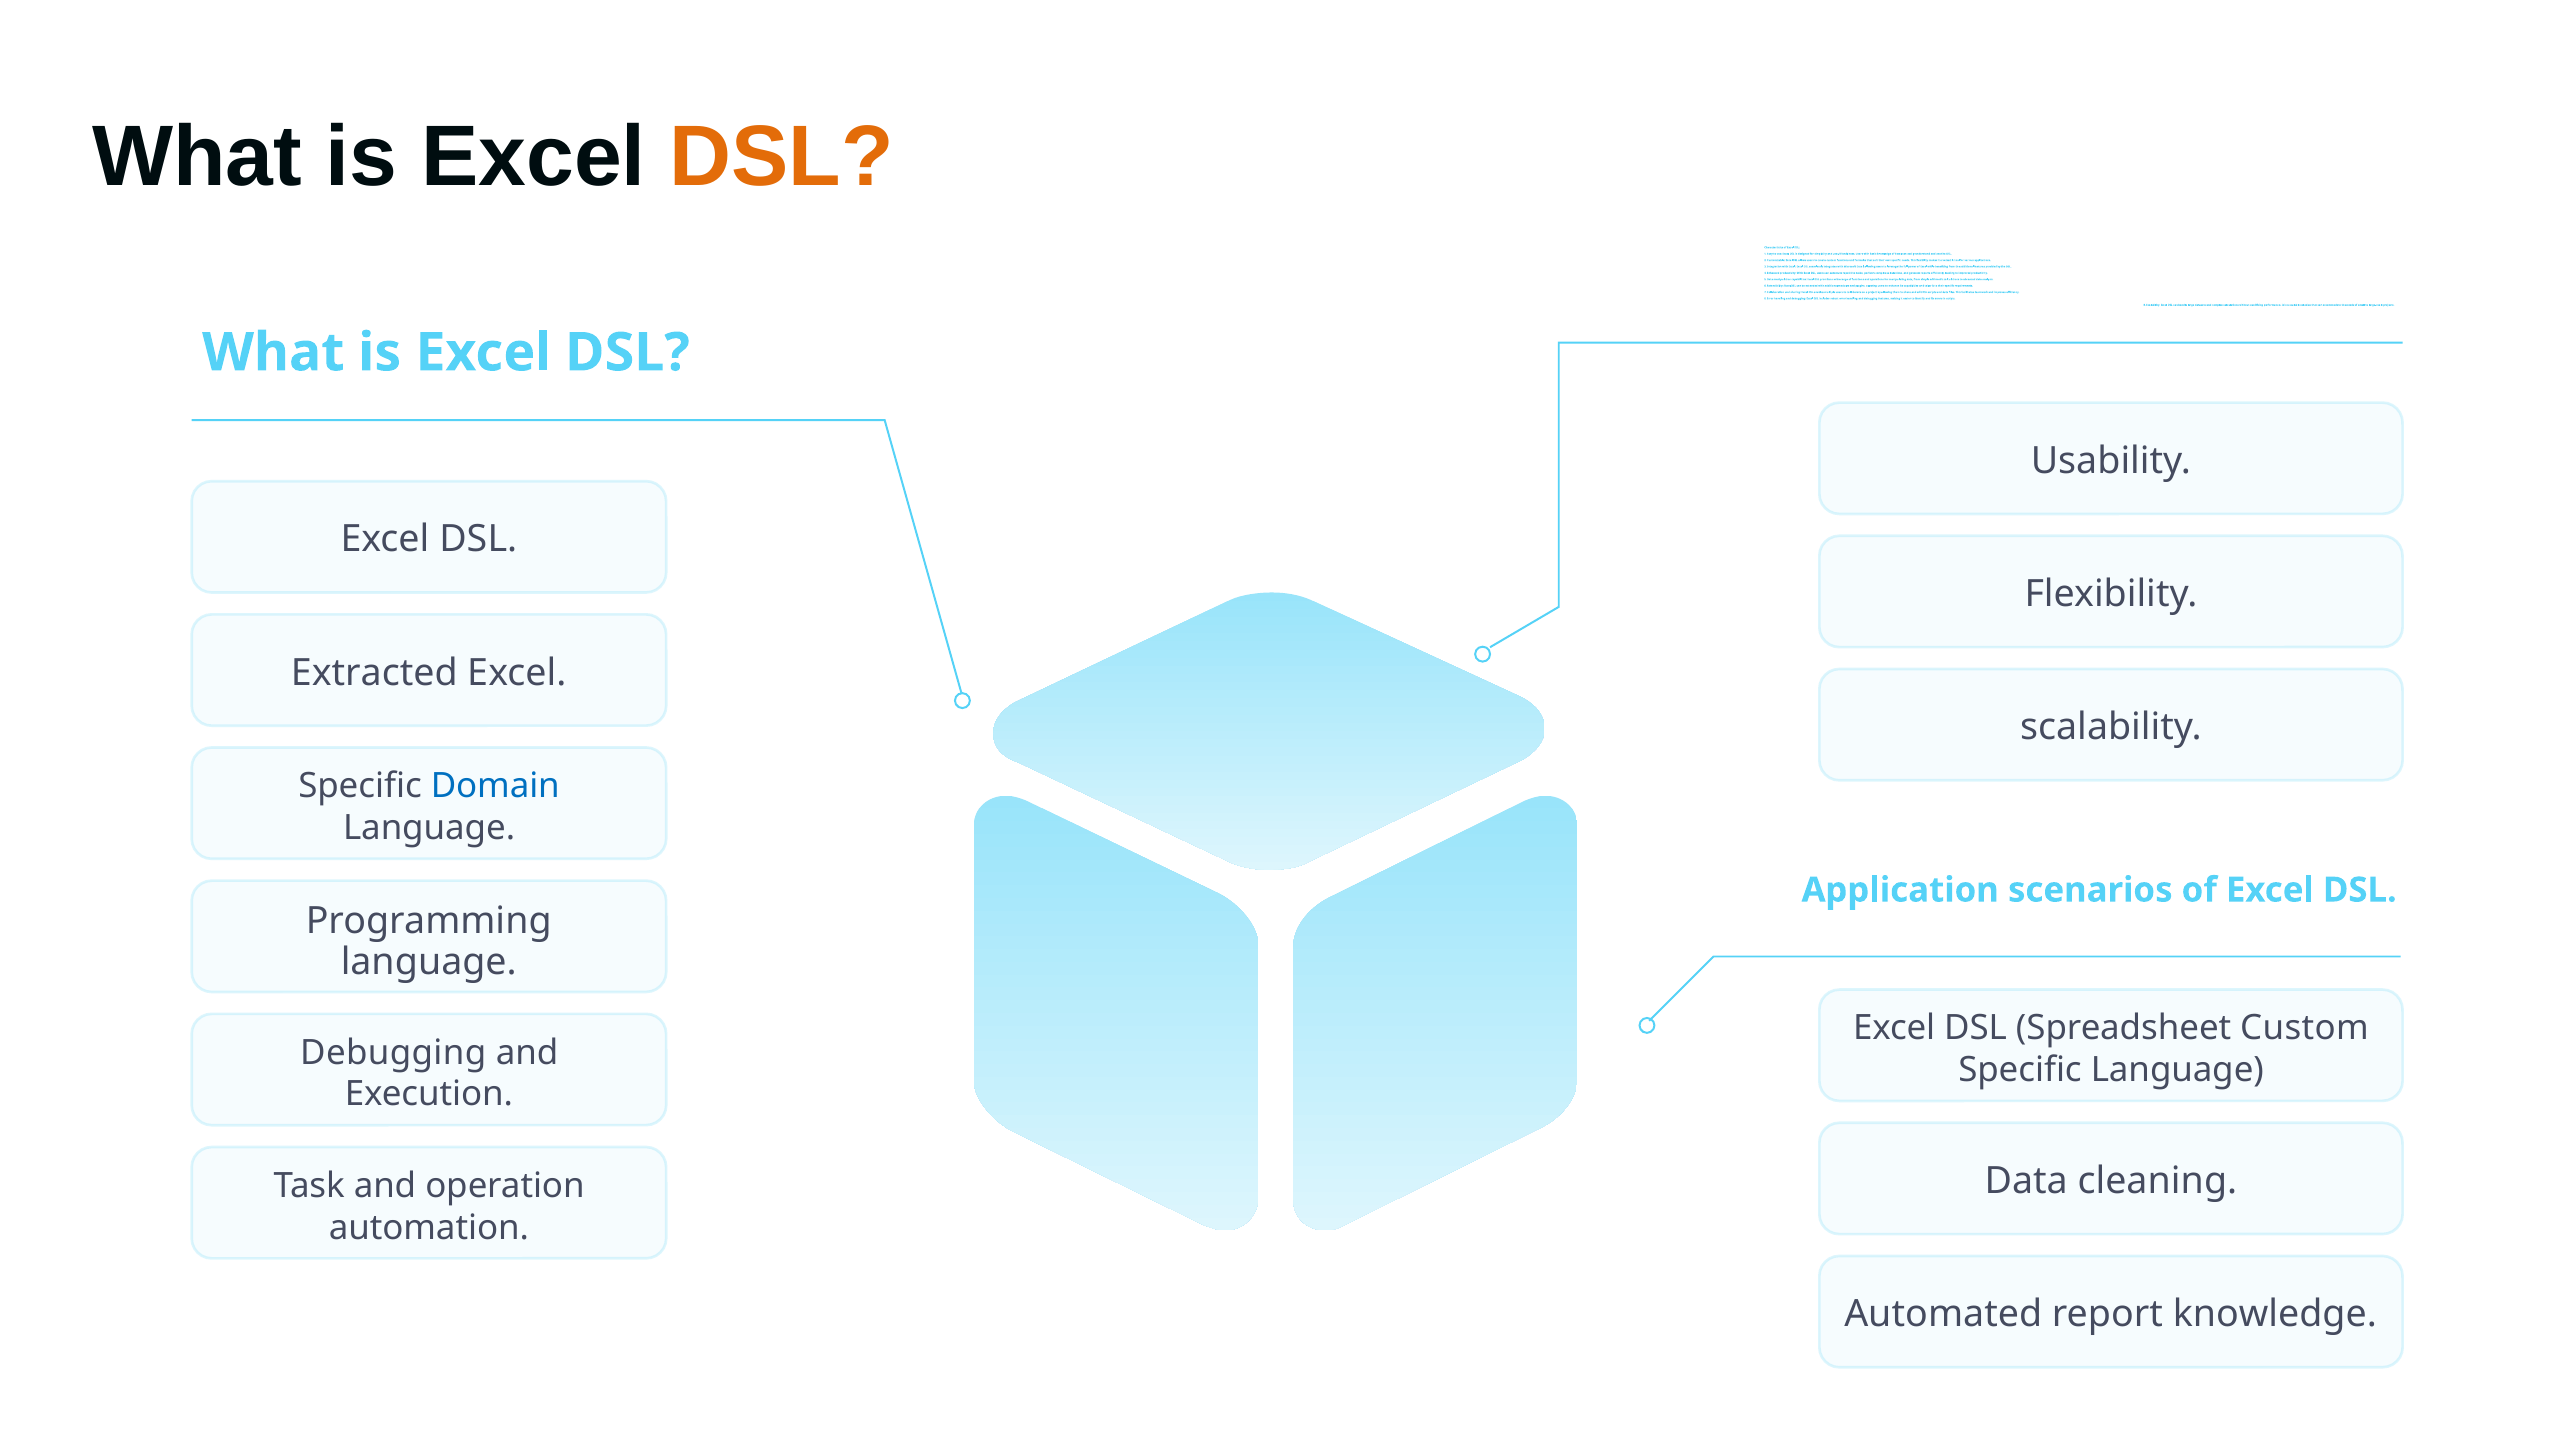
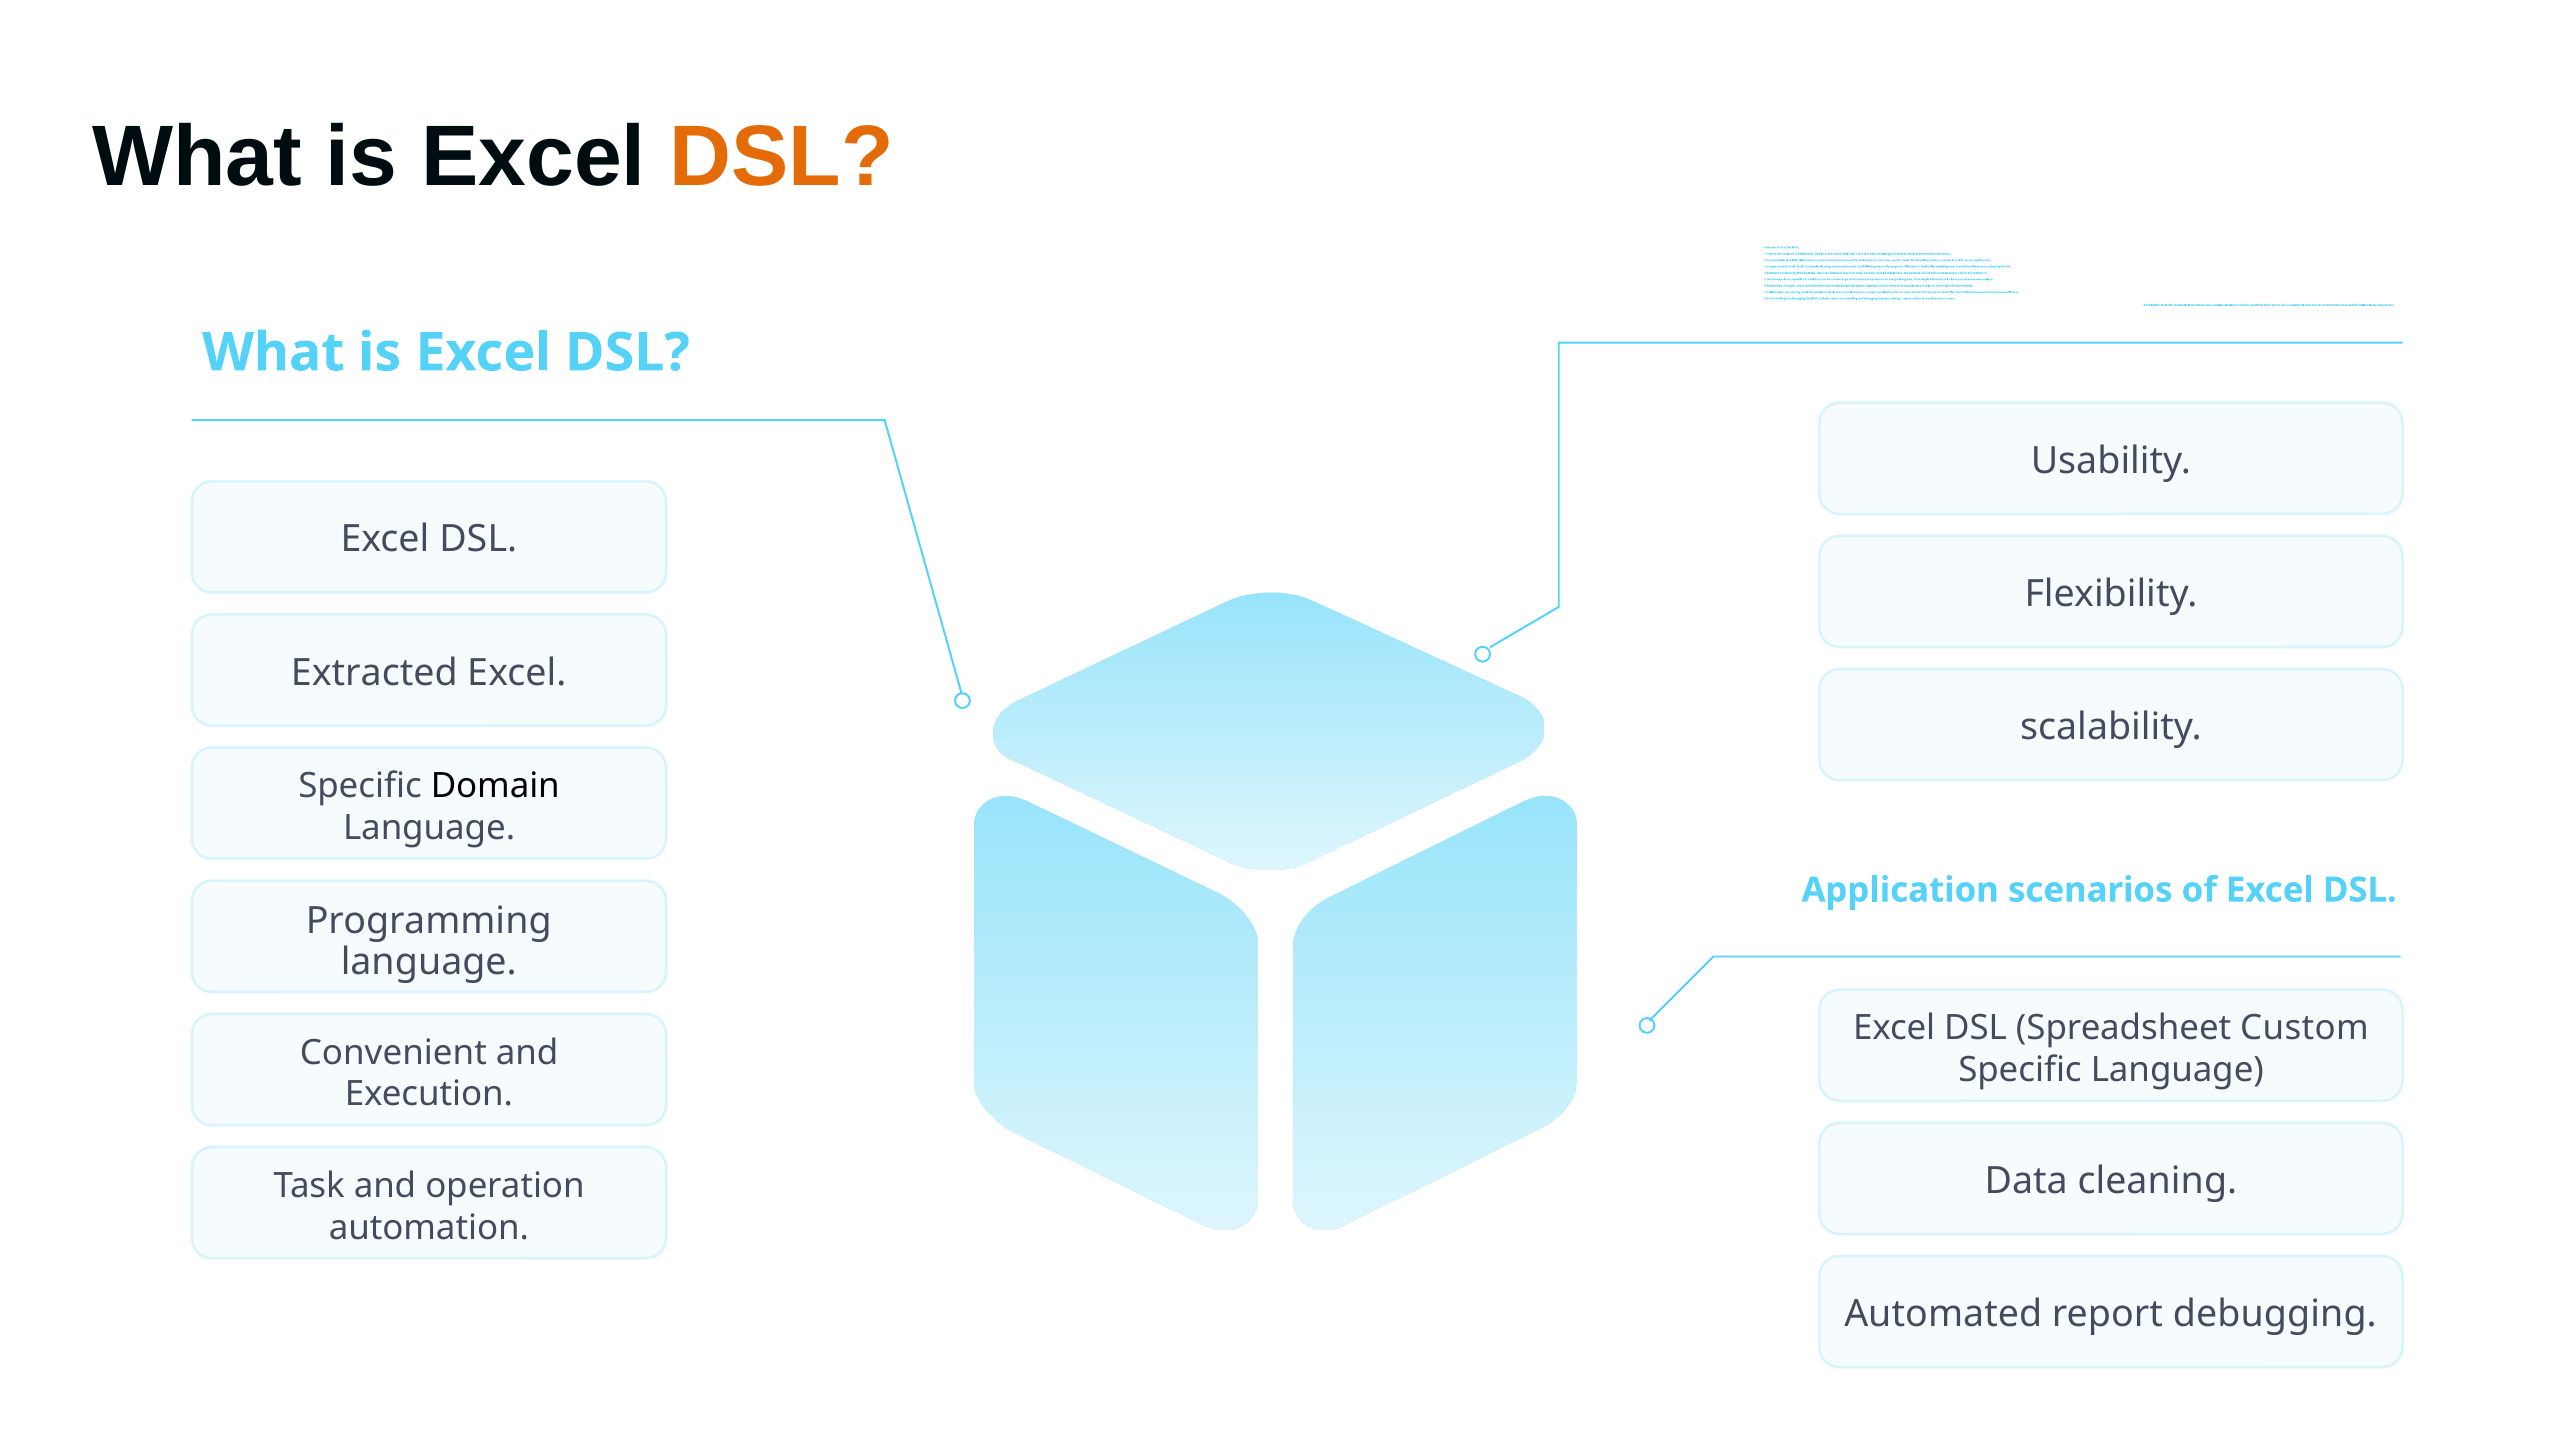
Domain colour: blue -> black
Debugging at (393, 1053): Debugging -> Convenient
report knowledge: knowledge -> debugging
